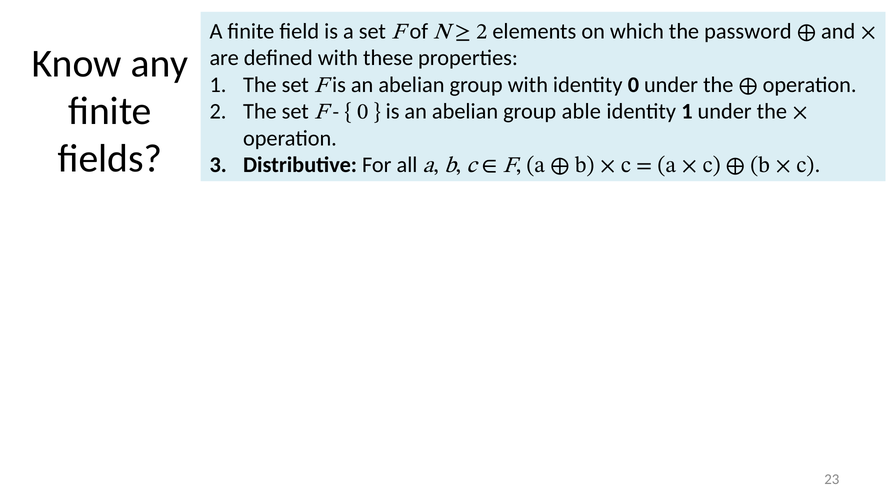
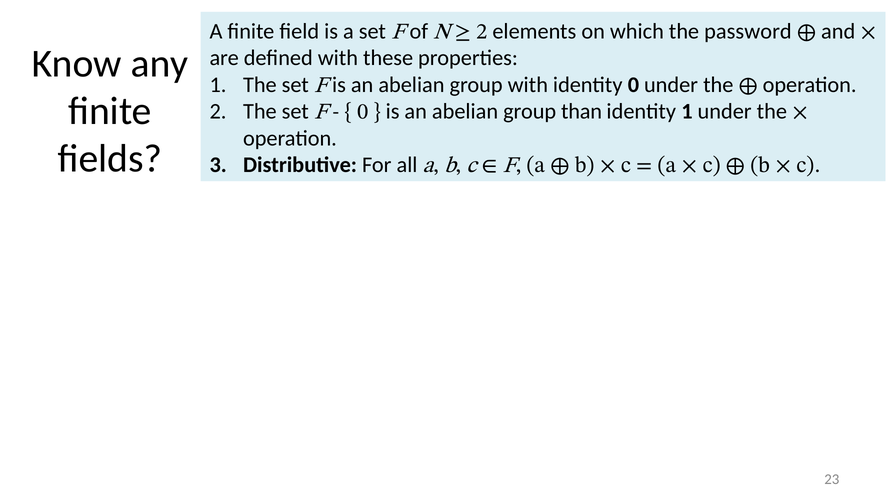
able: able -> than
